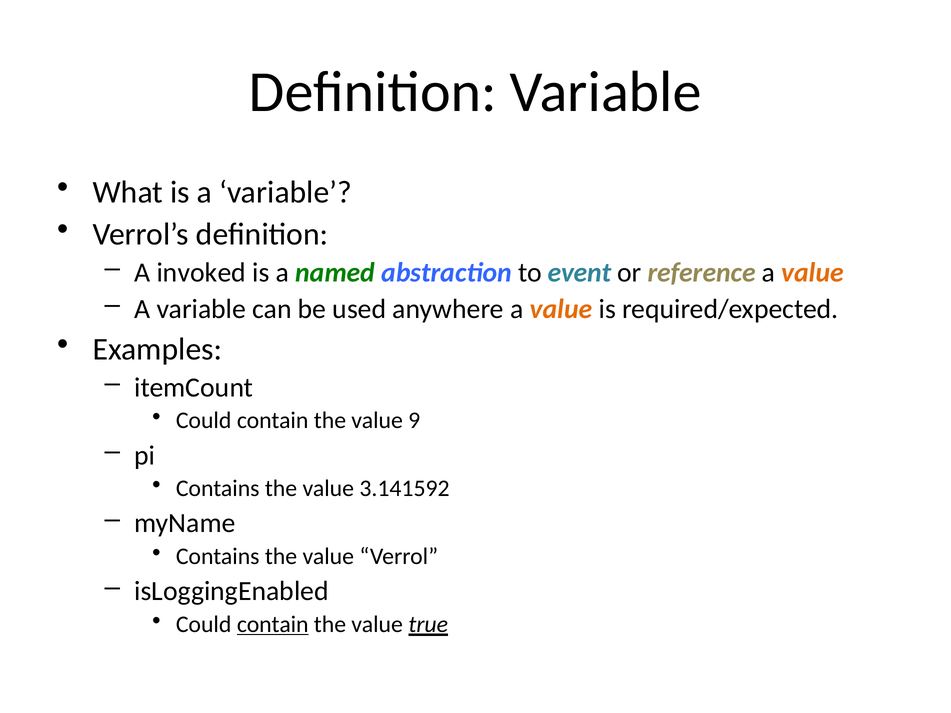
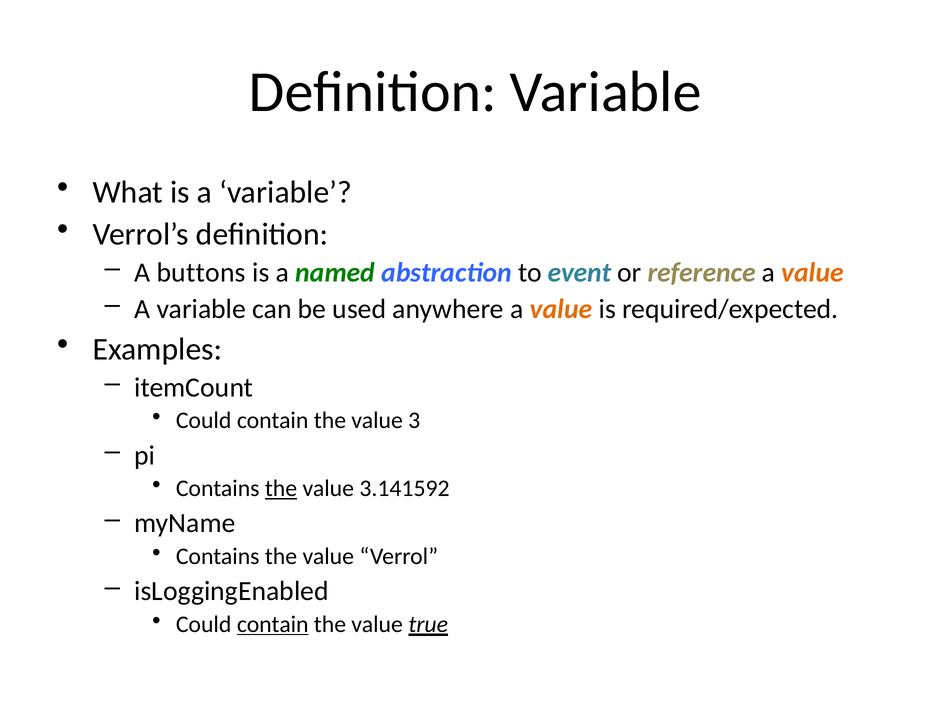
invoked: invoked -> buttons
9: 9 -> 3
the at (281, 489) underline: none -> present
